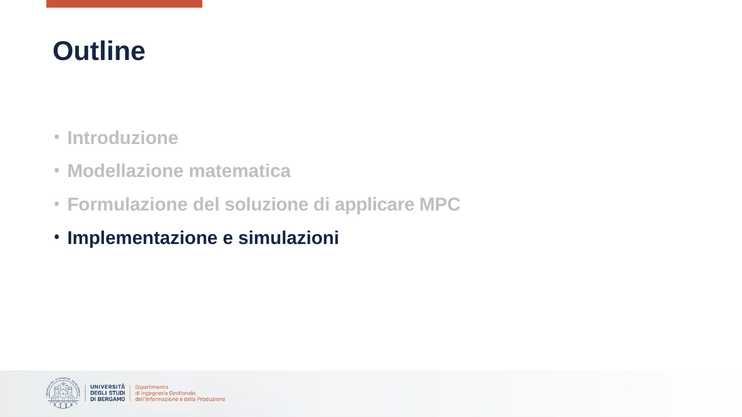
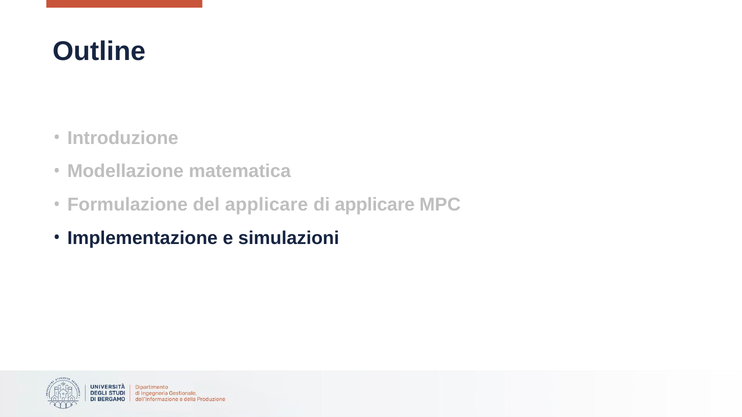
del soluzione: soluzione -> applicare
